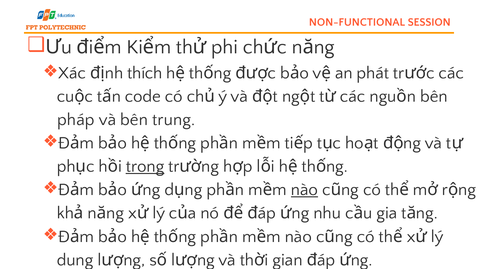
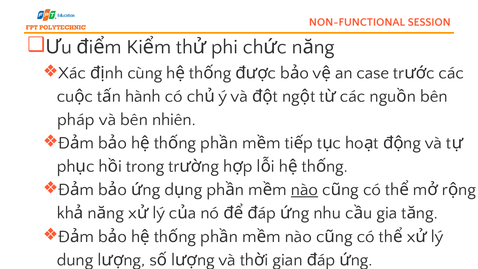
thích: thích -> cùng
phát: phát -> case
code: code -> hành
trung: trung -> nhiên
trong underline: present -> none
